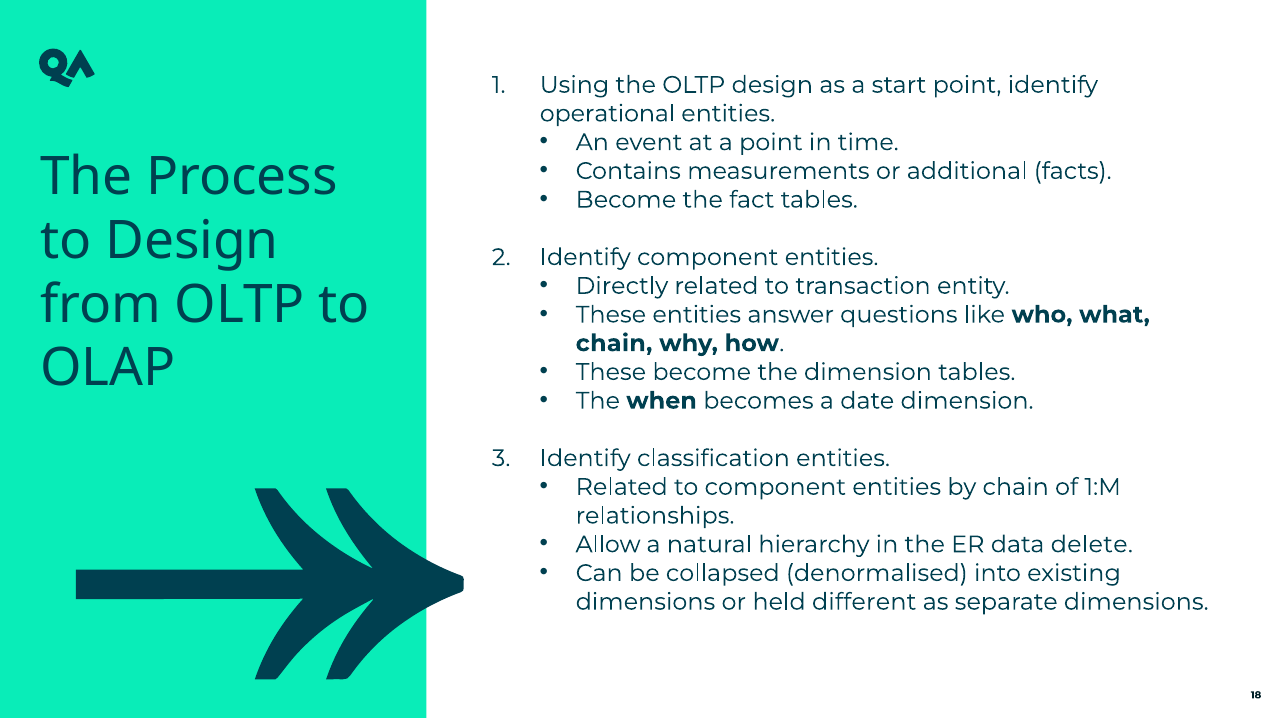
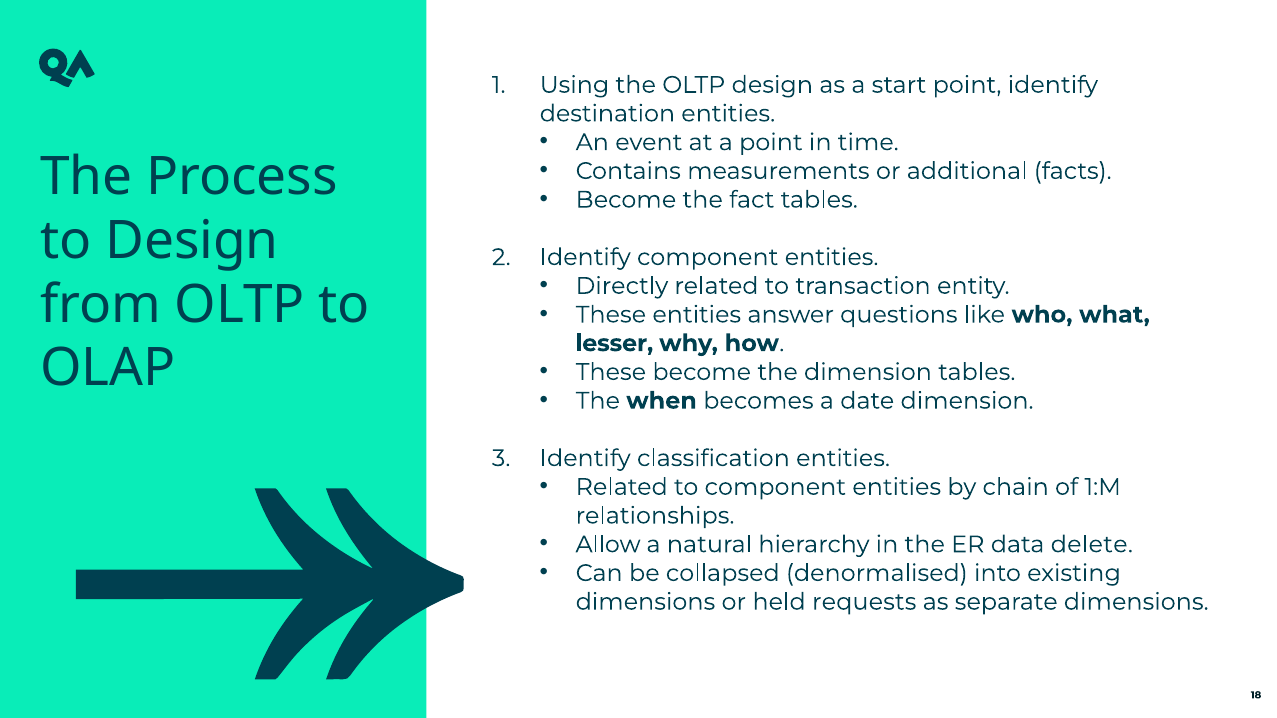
operational: operational -> destination
chain at (614, 343): chain -> lesser
different: different -> requests
